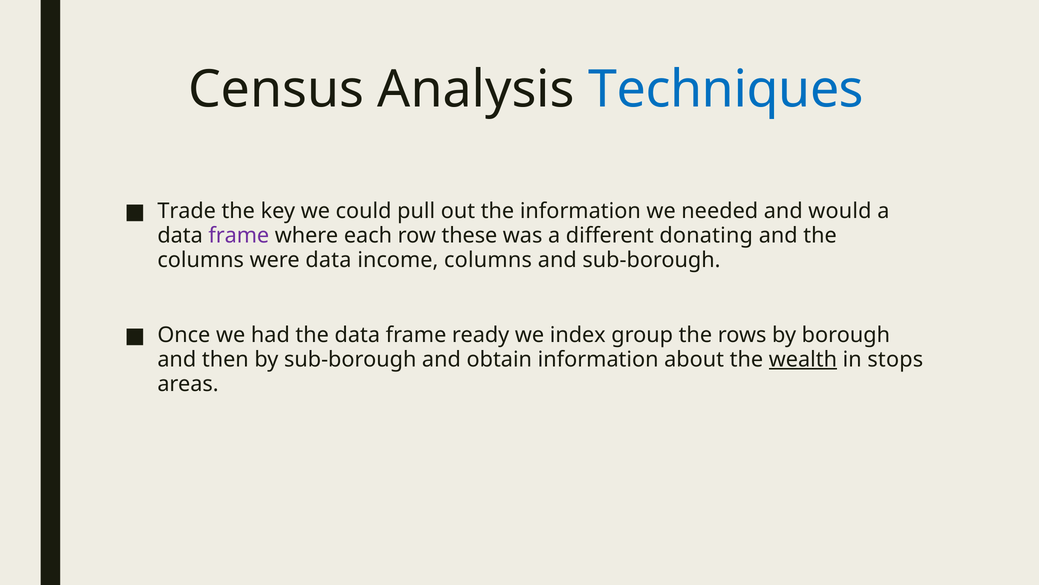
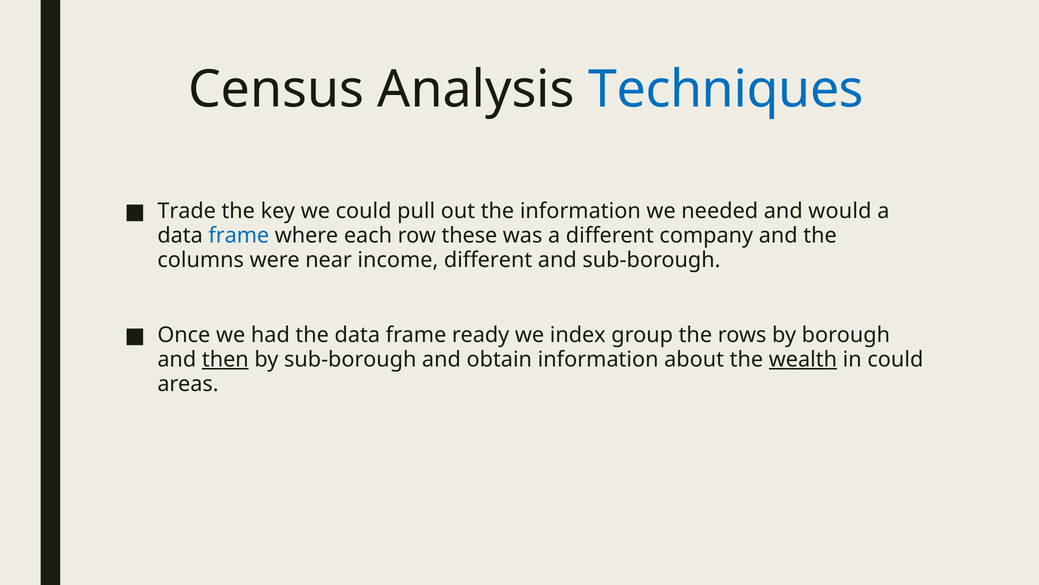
frame at (239, 236) colour: purple -> blue
donating: donating -> company
were data: data -> near
income columns: columns -> different
then underline: none -> present
in stops: stops -> could
